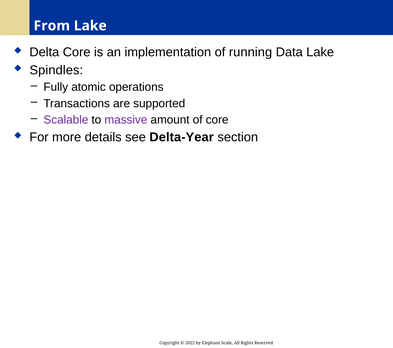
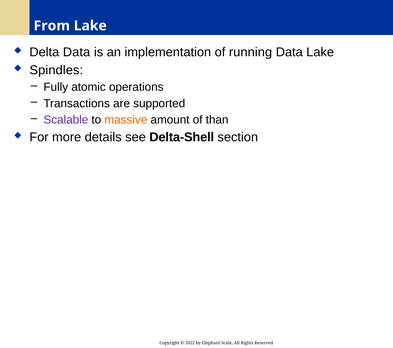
Delta Core: Core -> Data
massive colour: purple -> orange
of core: core -> than
Delta-Year: Delta-Year -> Delta-Shell
